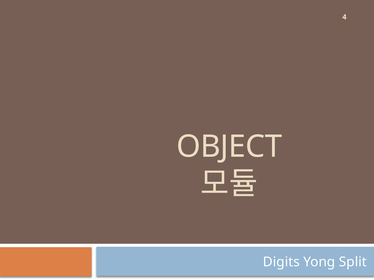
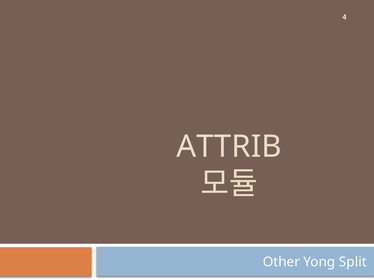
OBJECT: OBJECT -> ATTRIB
Digits: Digits -> Other
